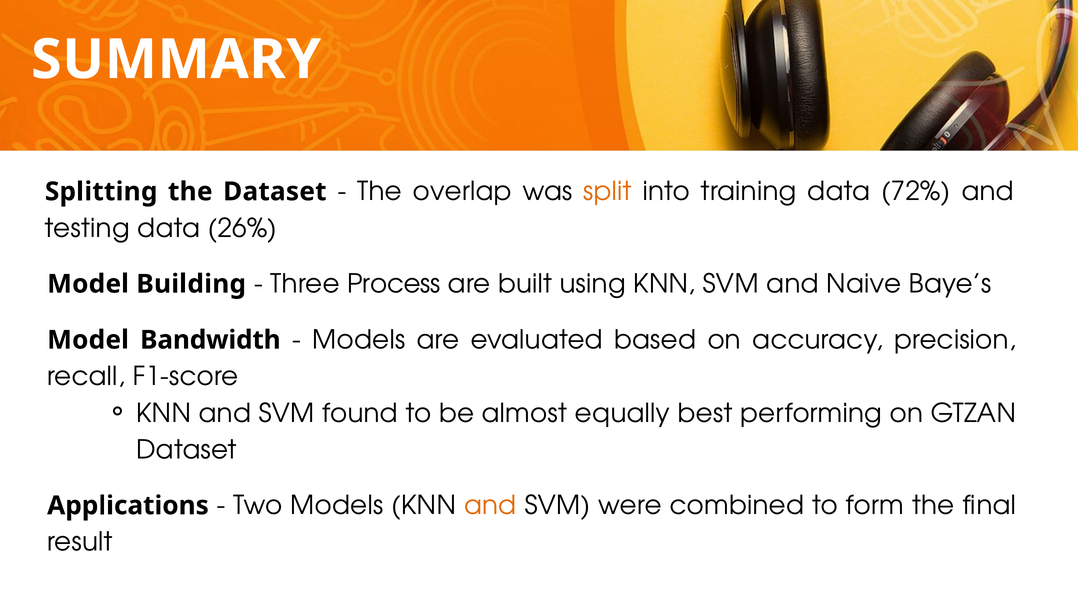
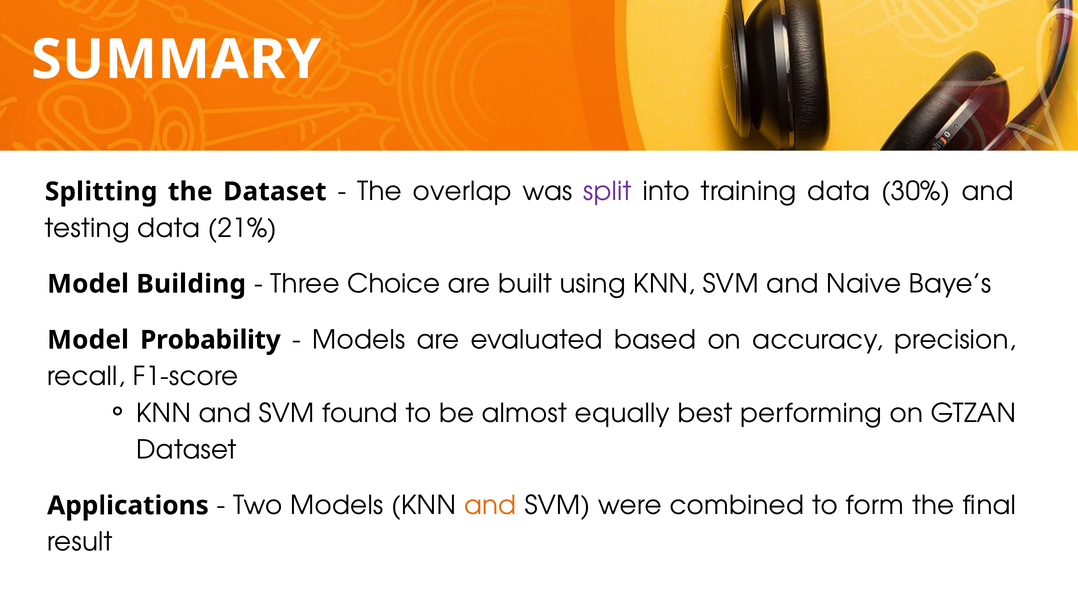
split colour: orange -> purple
72%: 72% -> 30%
26%: 26% -> 21%
Process: Process -> Choice
Bandwidth: Bandwidth -> Probability
